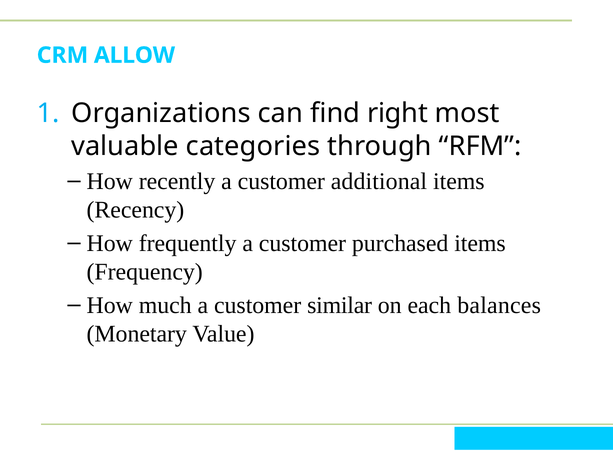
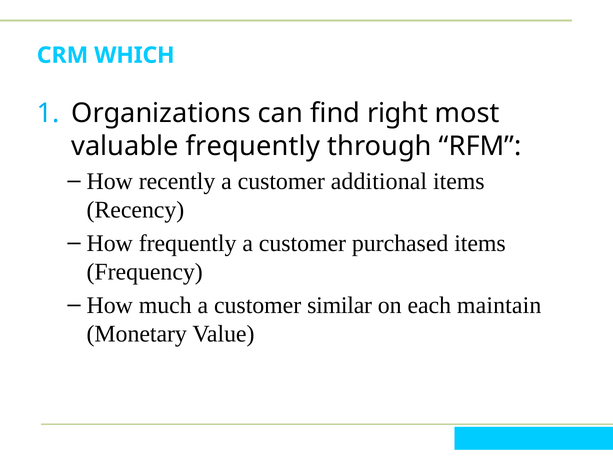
ALLOW: ALLOW -> WHICH
valuable categories: categories -> frequently
balances: balances -> maintain
